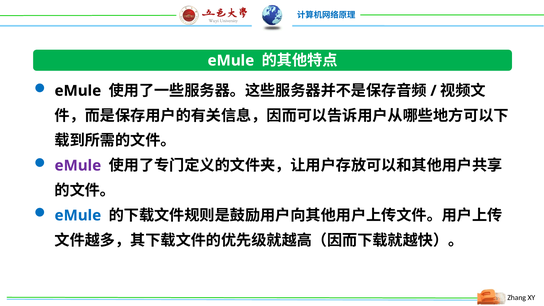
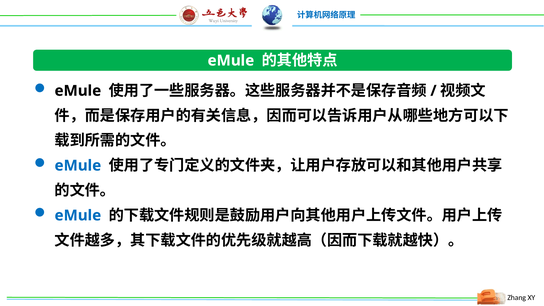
eMule at (78, 166) colour: purple -> blue
